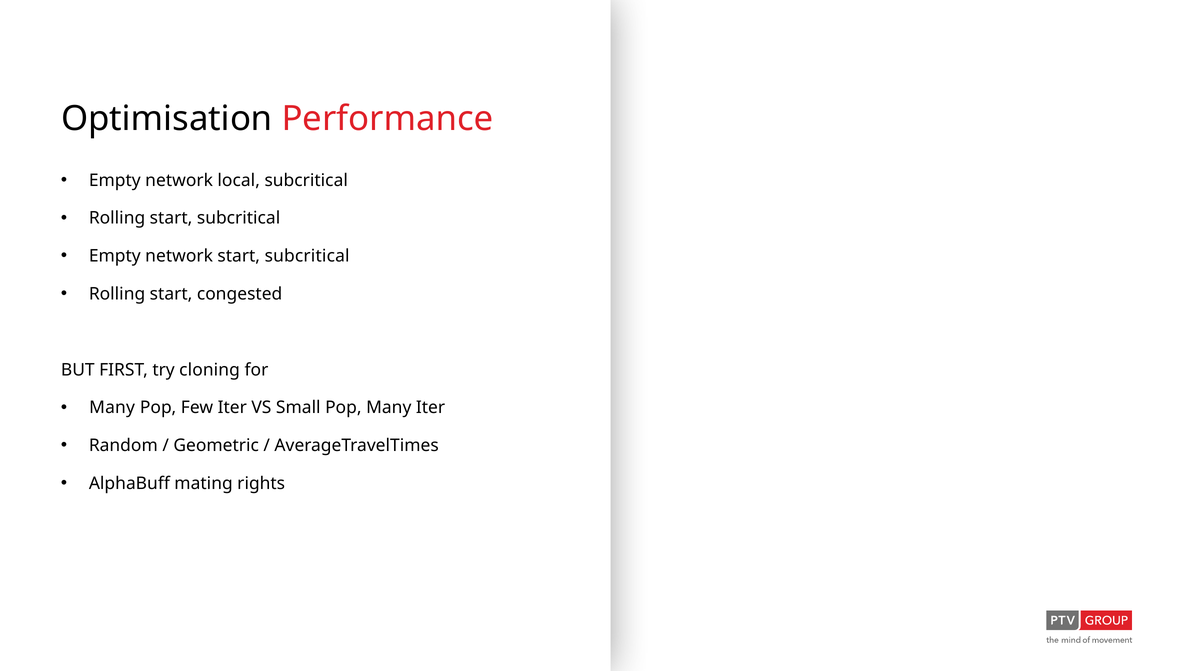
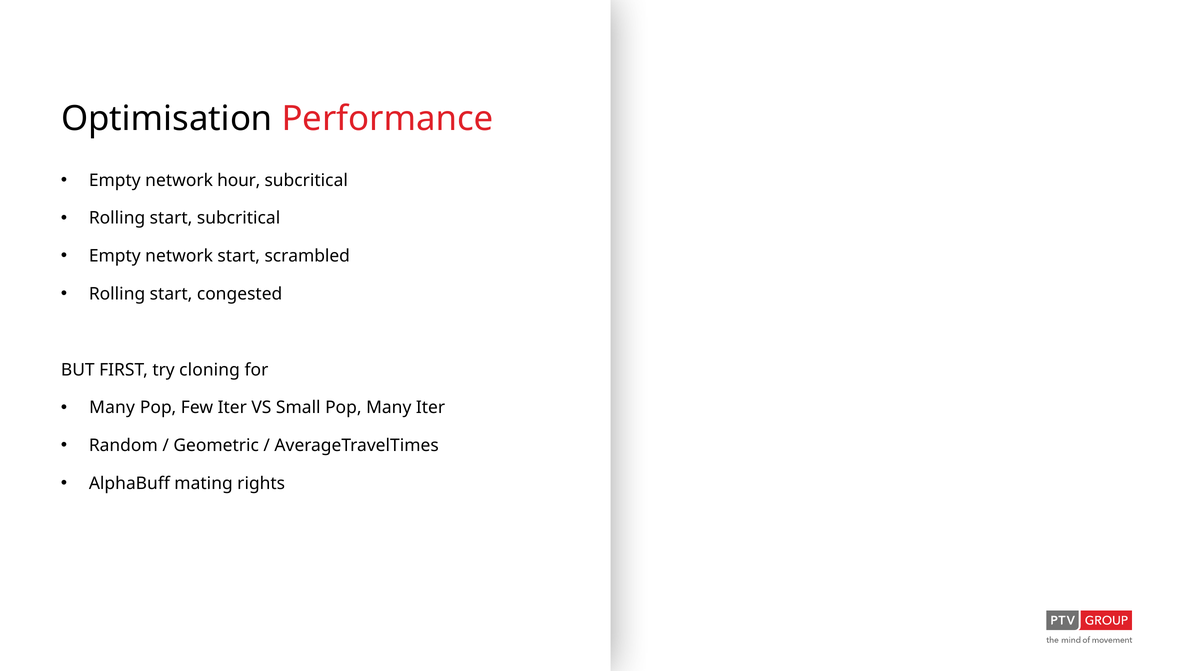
local: local -> hour
network start subcritical: subcritical -> scrambled
